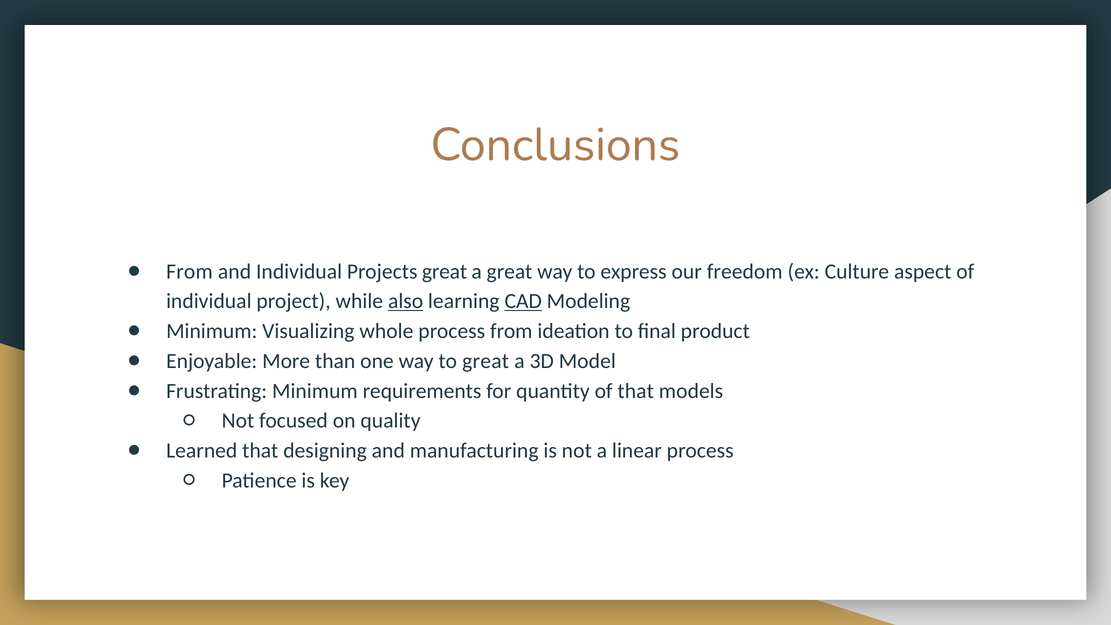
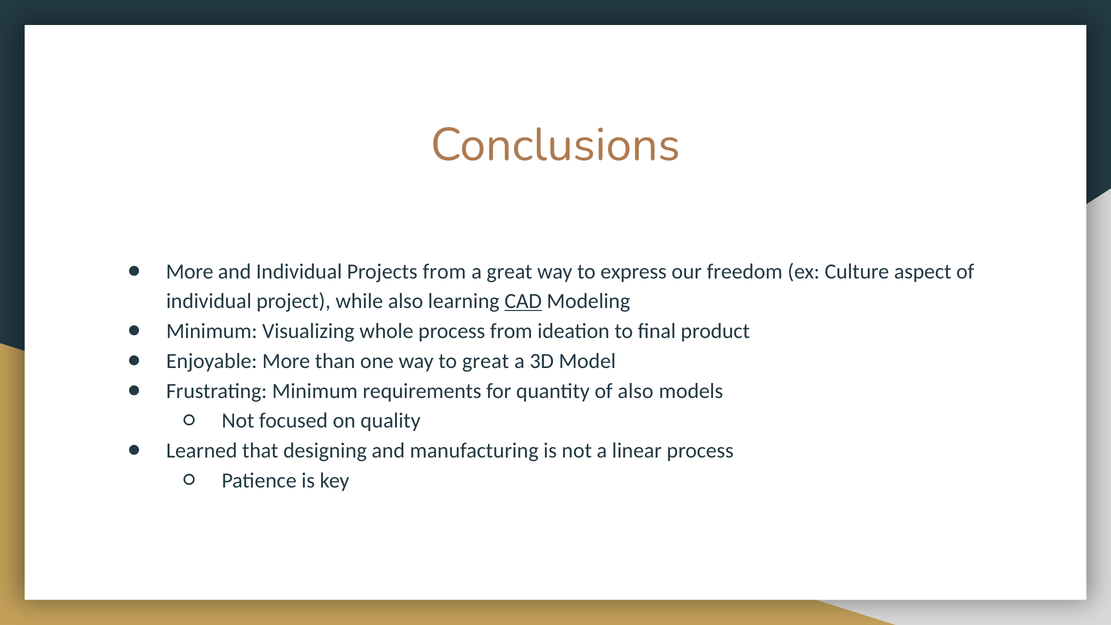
From at (189, 271): From -> More
Projects great: great -> from
also at (406, 301) underline: present -> none
of that: that -> also
